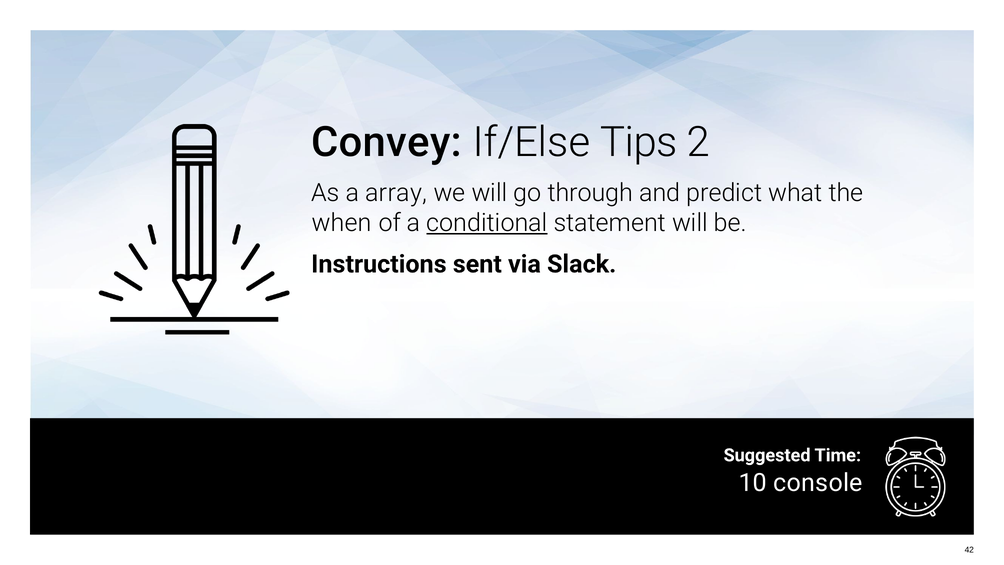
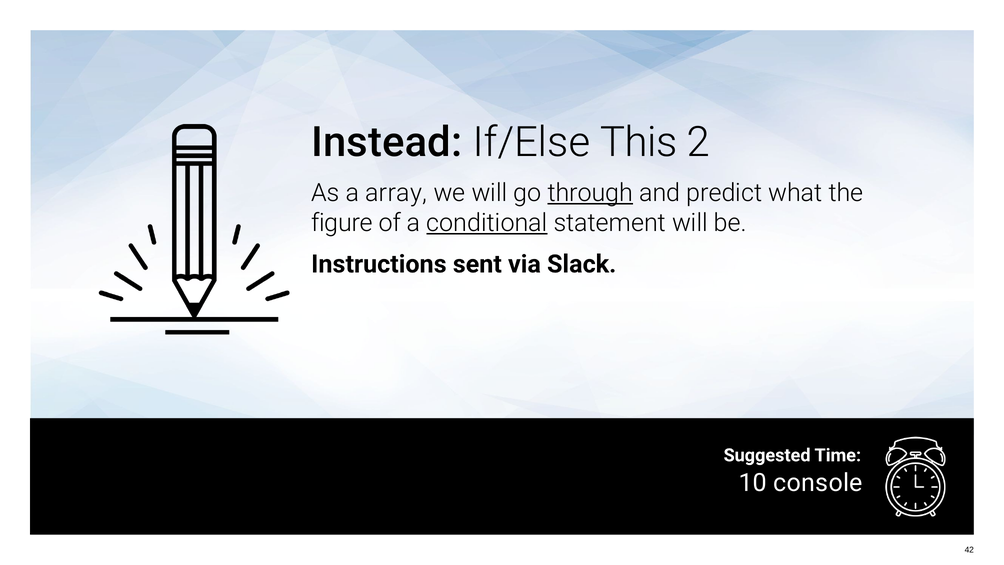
Convey: Convey -> Instead
Tips: Tips -> This
through underline: none -> present
when: when -> figure
